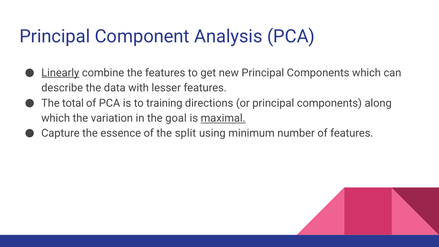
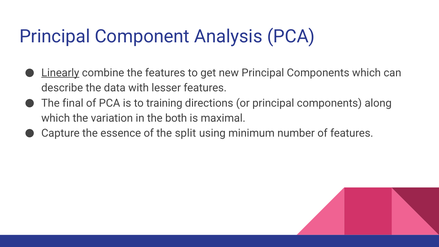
total: total -> final
goal: goal -> both
maximal underline: present -> none
